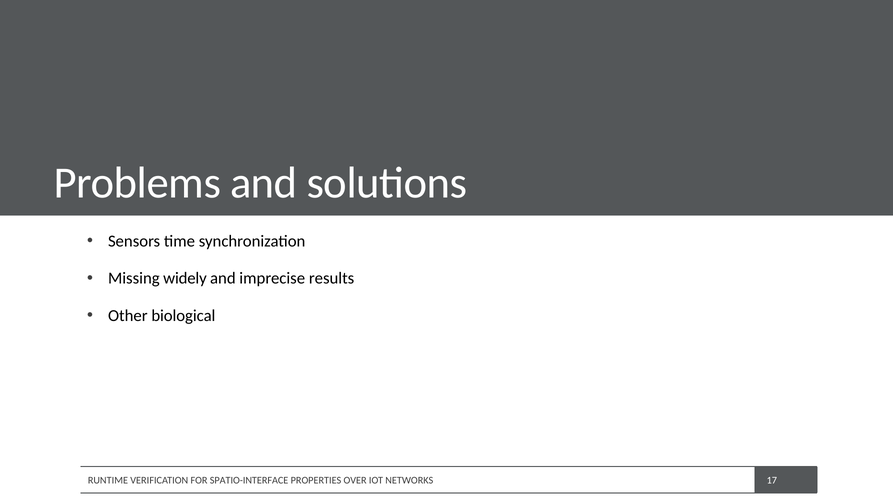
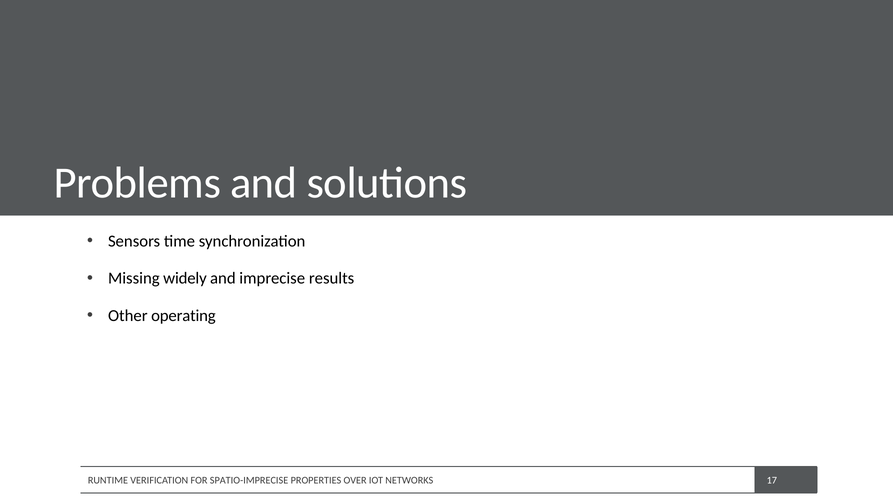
biological: biological -> operating
SPATIO-INTERFACE: SPATIO-INTERFACE -> SPATIO-IMPRECISE
